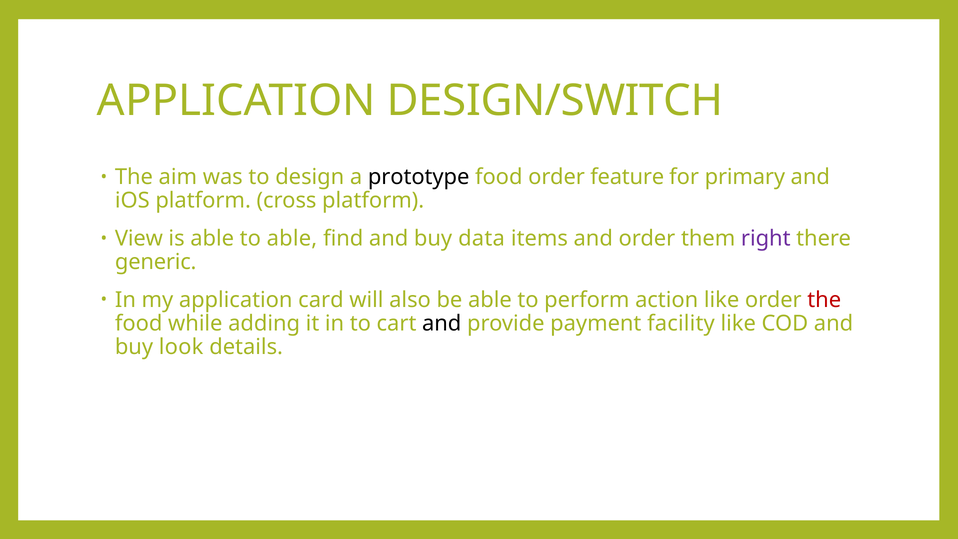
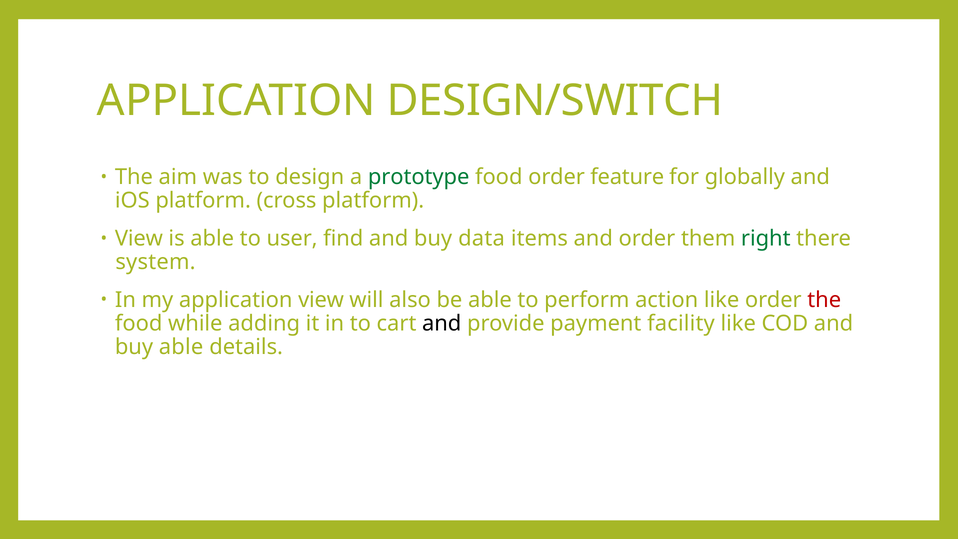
prototype colour: black -> green
primary: primary -> globally
to able: able -> user
right colour: purple -> green
generic: generic -> system
application card: card -> view
buy look: look -> able
